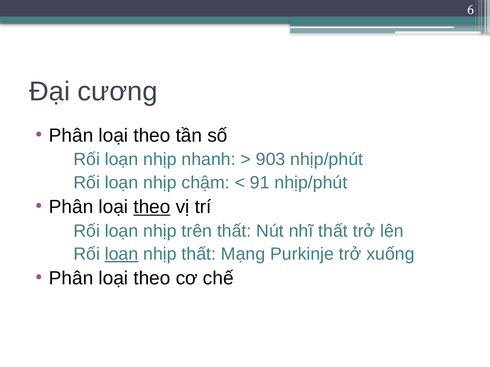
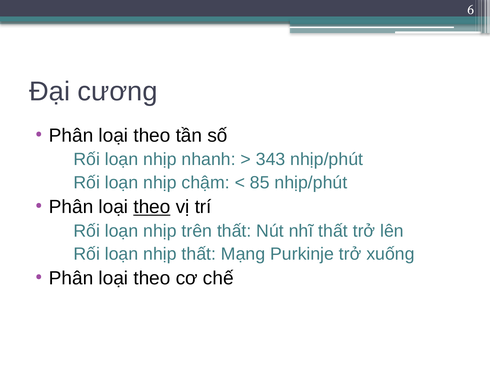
903: 903 -> 343
91: 91 -> 85
loạn at (122, 254) underline: present -> none
